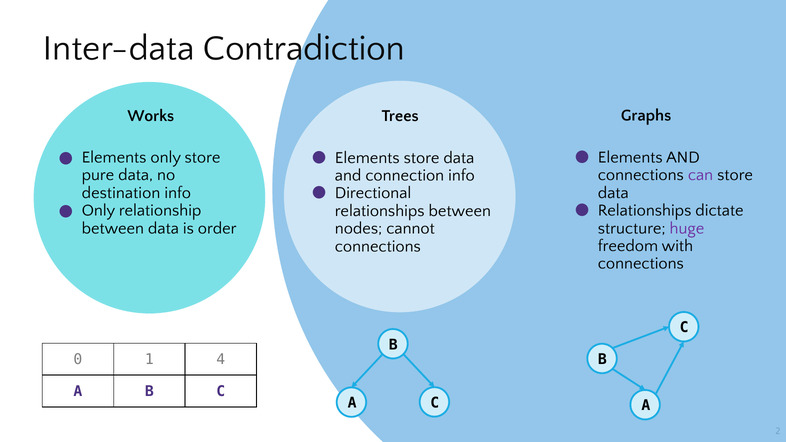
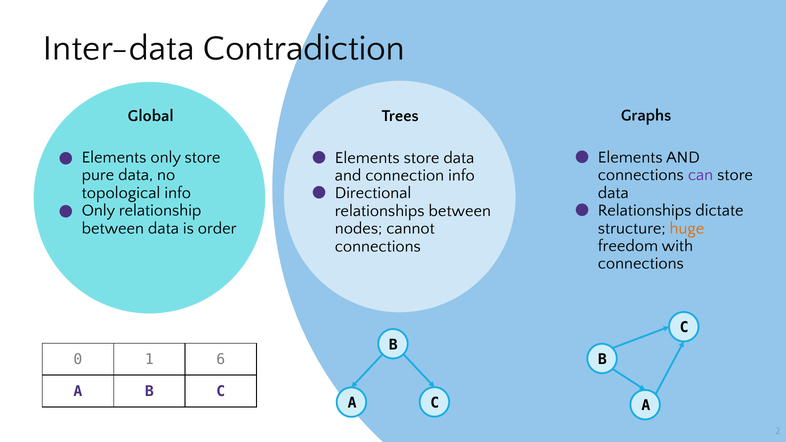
Works: Works -> Global
destination: destination -> topological
huge colour: purple -> orange
4: 4 -> 6
